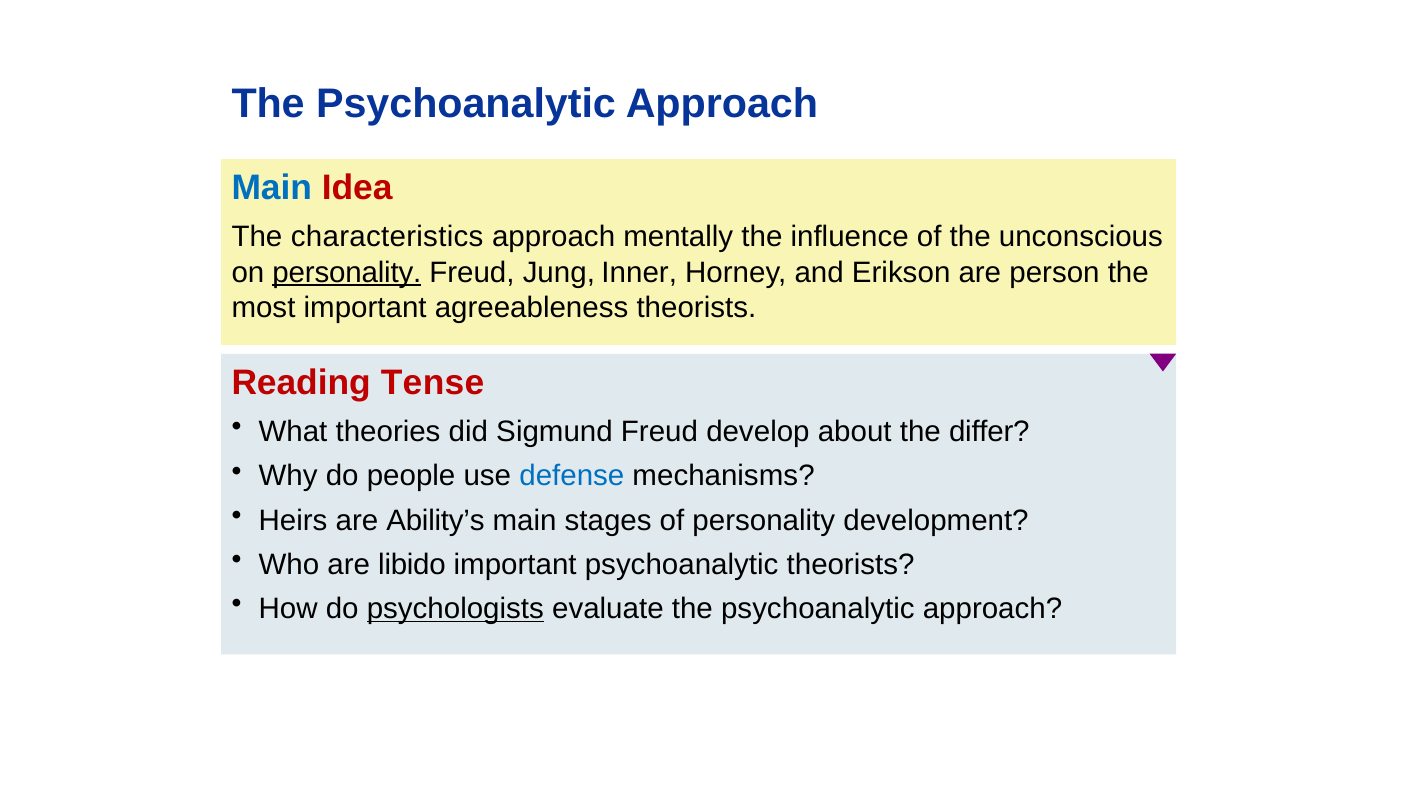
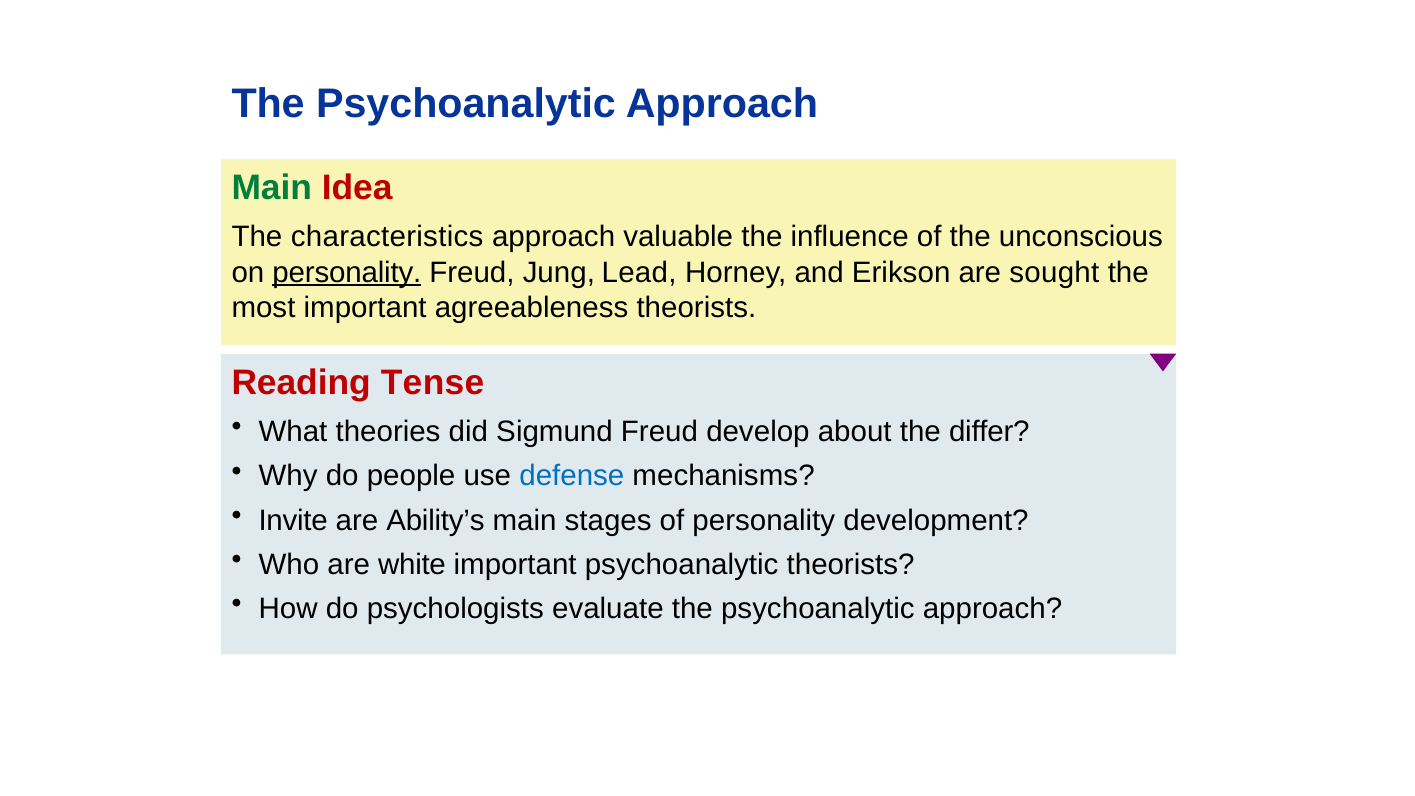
Main at (272, 188) colour: blue -> green
mentally: mentally -> valuable
Inner: Inner -> Lead
person: person -> sought
Heirs: Heirs -> Invite
libido: libido -> white
psychologists underline: present -> none
